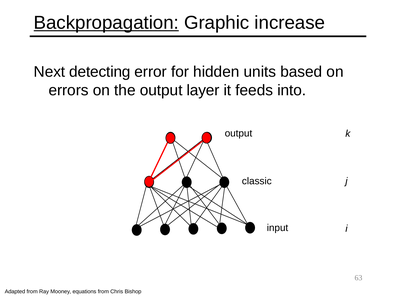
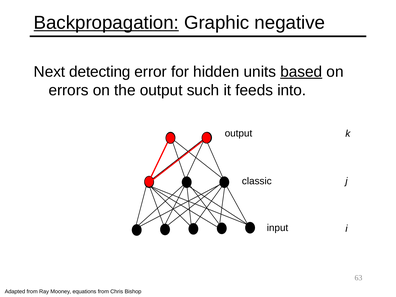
increase: increase -> negative
based underline: none -> present
layer: layer -> such
